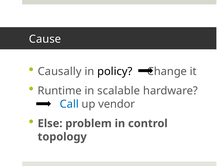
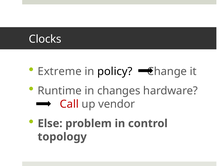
Cause: Cause -> Clocks
Causally: Causally -> Extreme
scalable: scalable -> changes
Call colour: blue -> red
